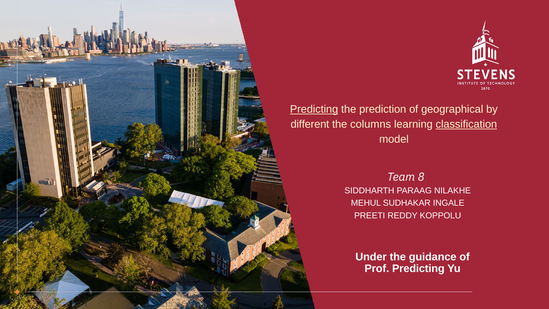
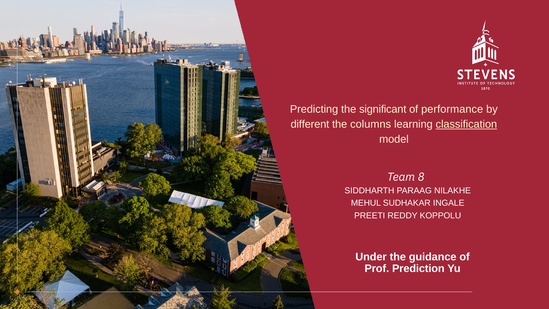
Predicting at (314, 109) underline: present -> none
prediction: prediction -> significant
geographical: geographical -> performance
Prof Predicting: Predicting -> Prediction
